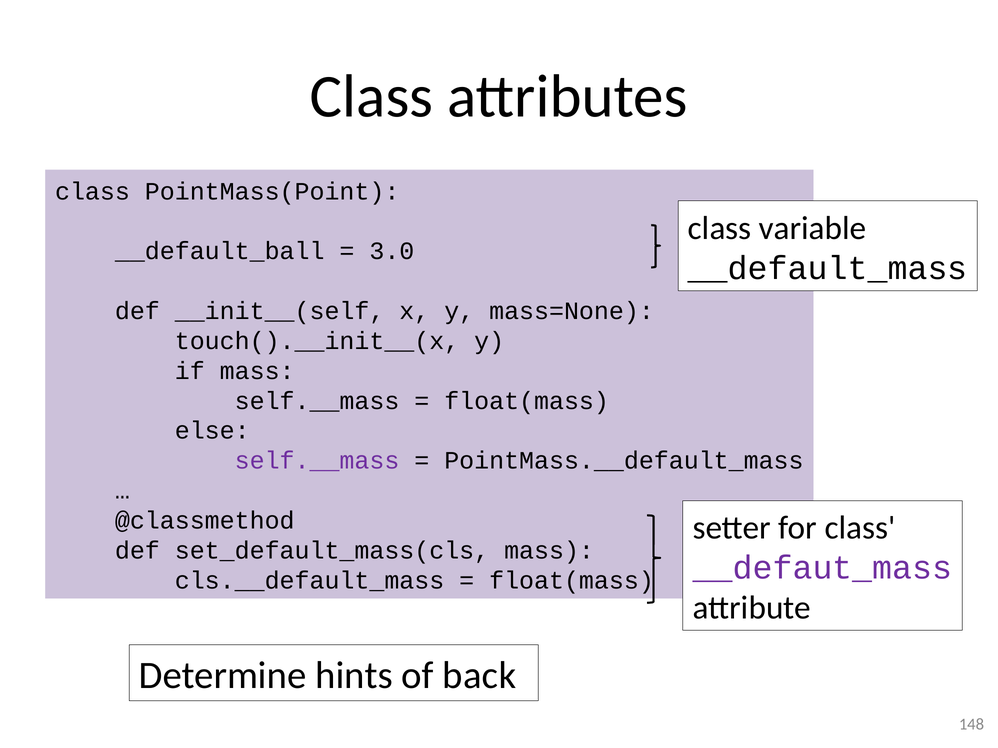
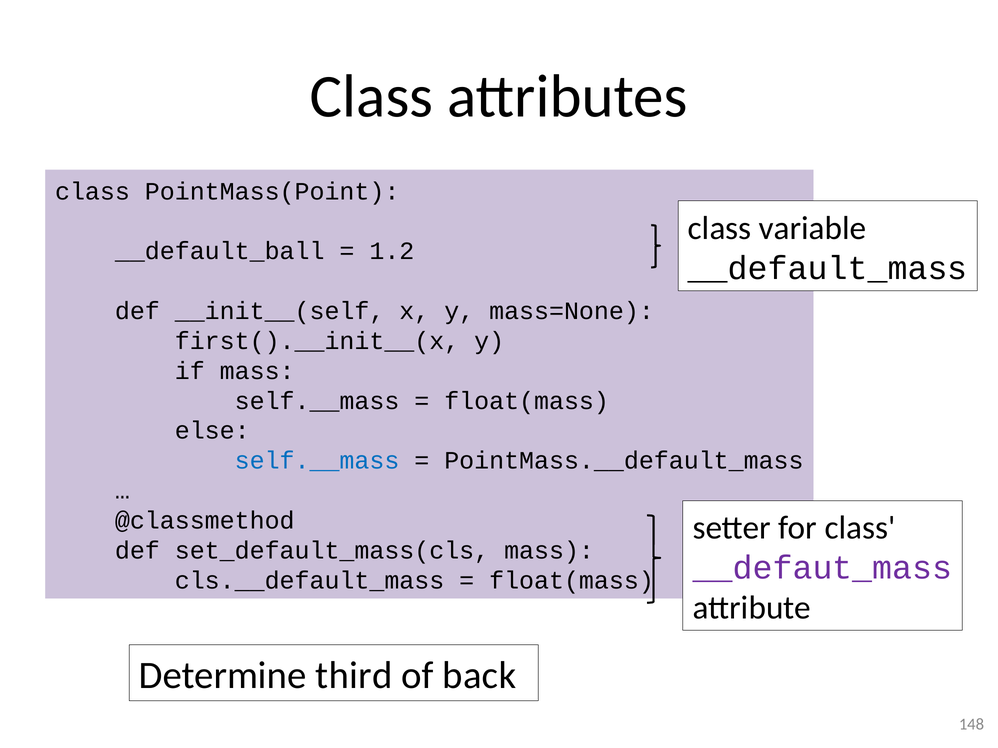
3.0: 3.0 -> 1.2
touch().__init__(x: touch().__init__(x -> first().__init__(x
self.__mass at (317, 461) colour: purple -> blue
hints: hints -> third
